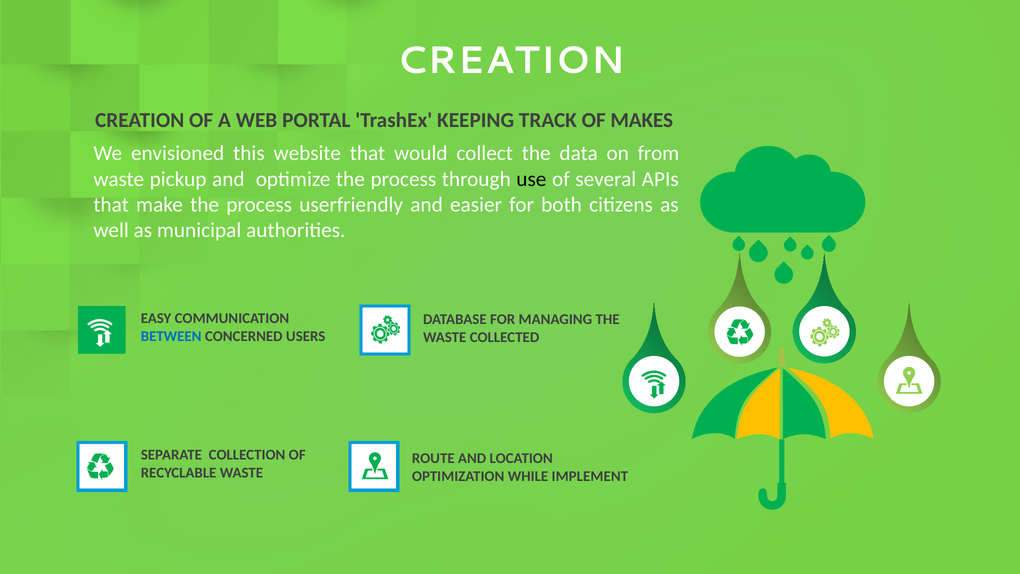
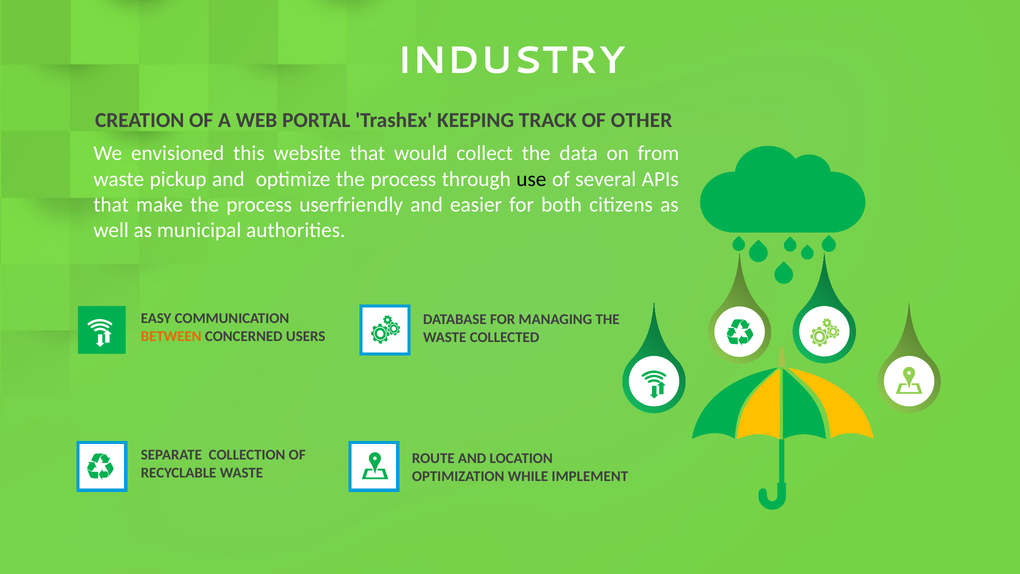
CREATION at (511, 60): CREATION -> INDUSTRY
MAKES: MAKES -> OTHER
BETWEEN colour: blue -> orange
